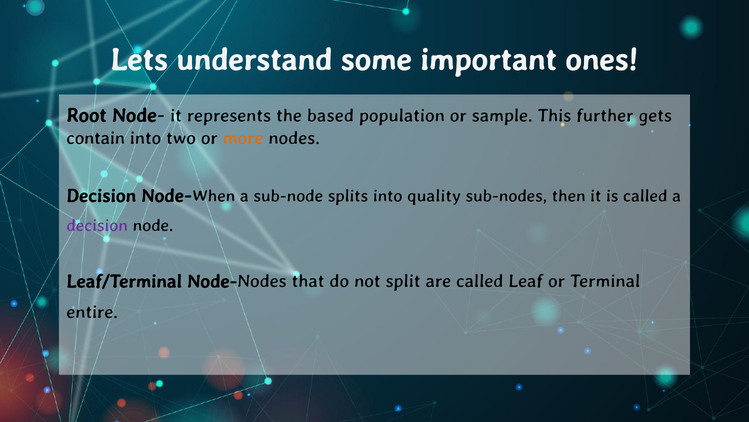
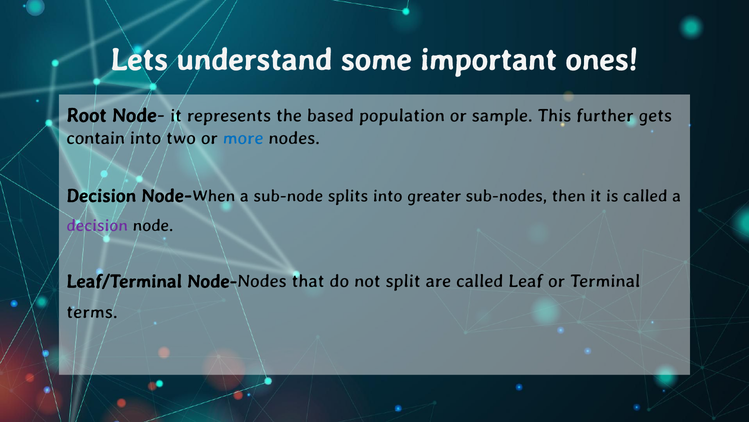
more colour: orange -> blue
quality: quality -> greater
entire: entire -> terms
